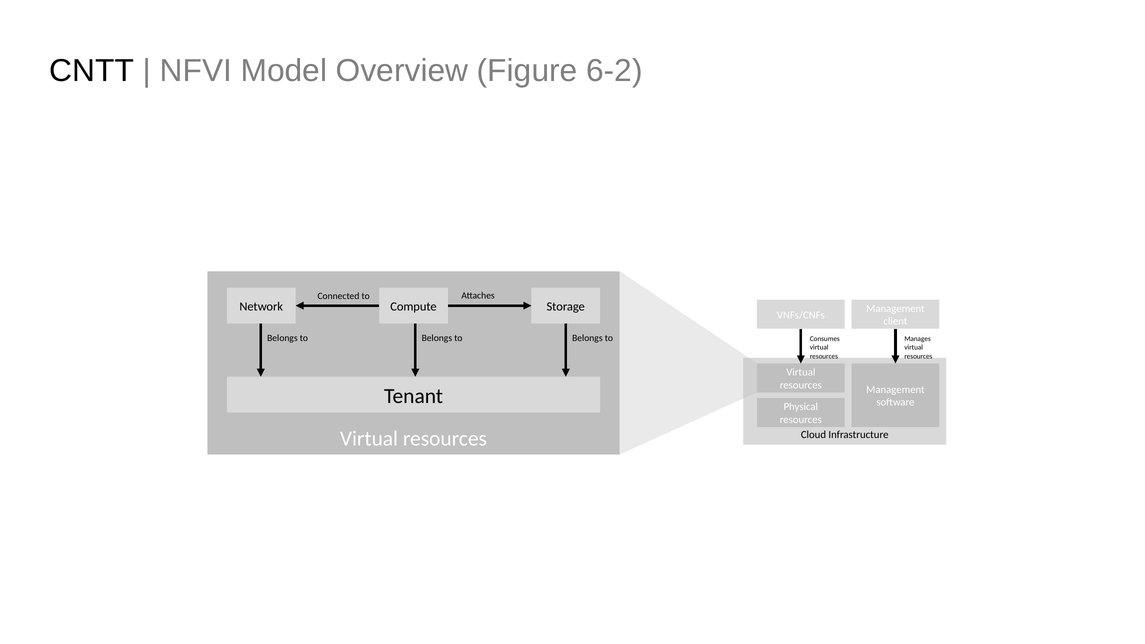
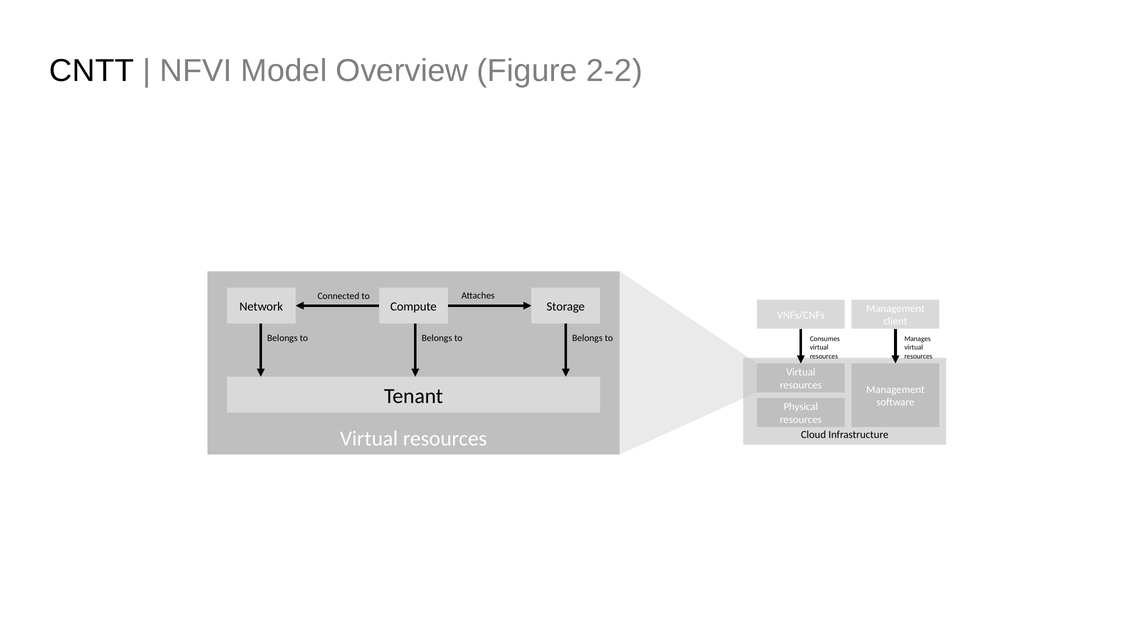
6-2: 6-2 -> 2-2
